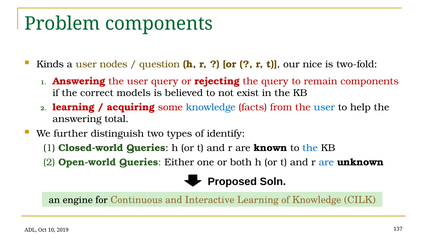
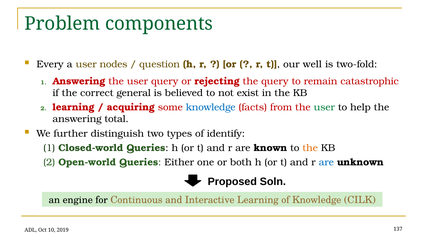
Kinds: Kinds -> Every
nice: nice -> well
remain components: components -> catastrophic
models: models -> general
user at (324, 107) colour: blue -> green
the at (310, 148) colour: blue -> orange
